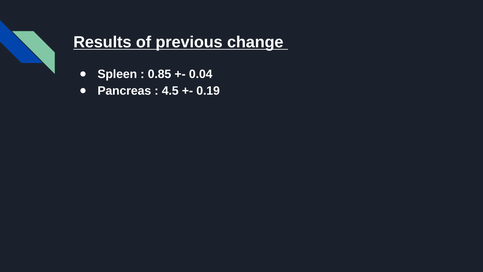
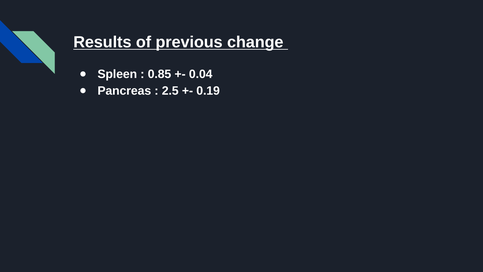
4.5: 4.5 -> 2.5
